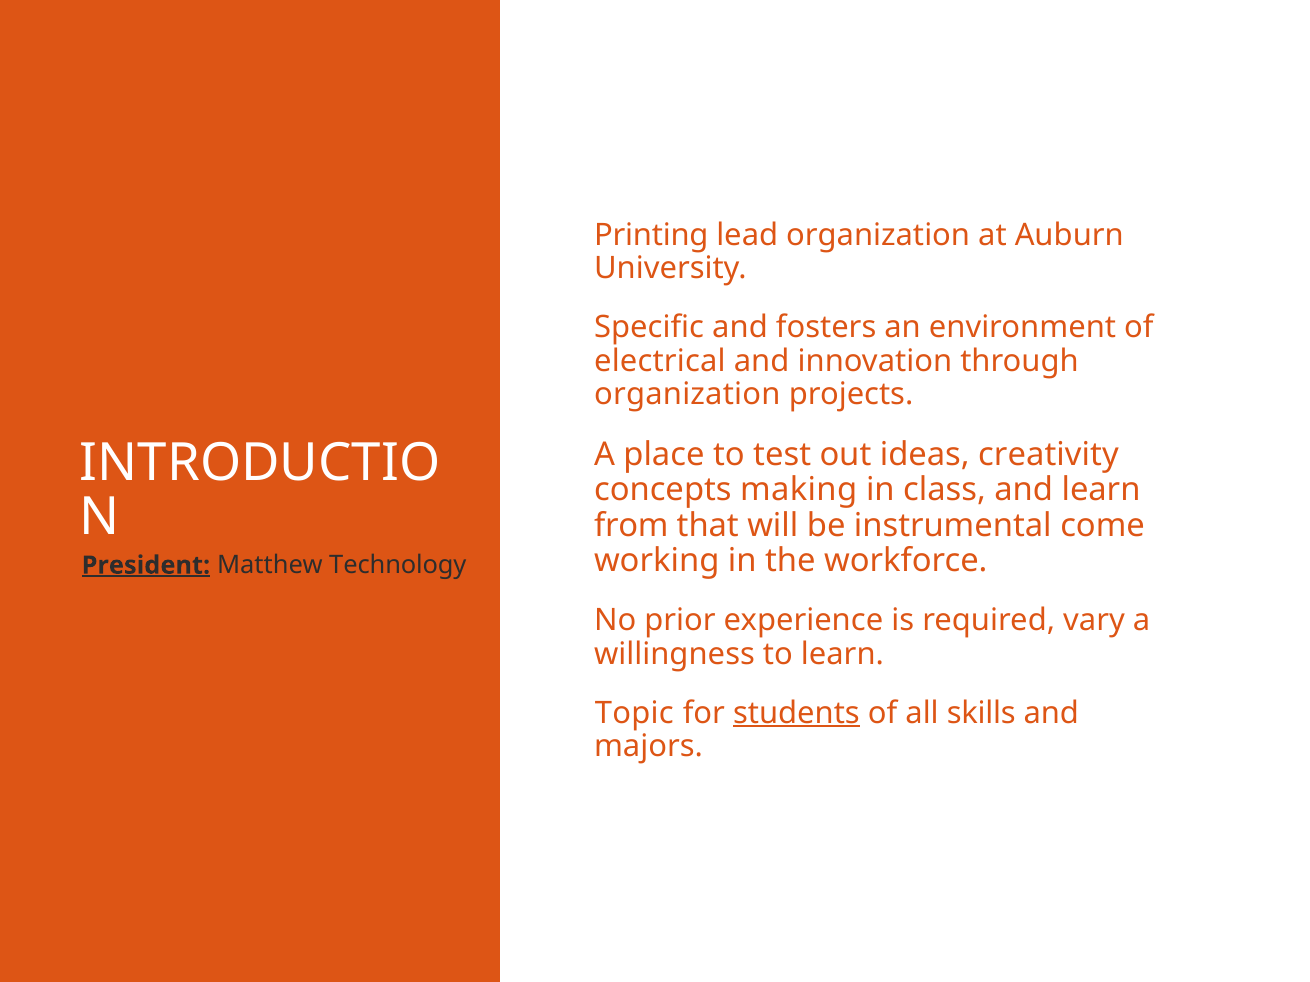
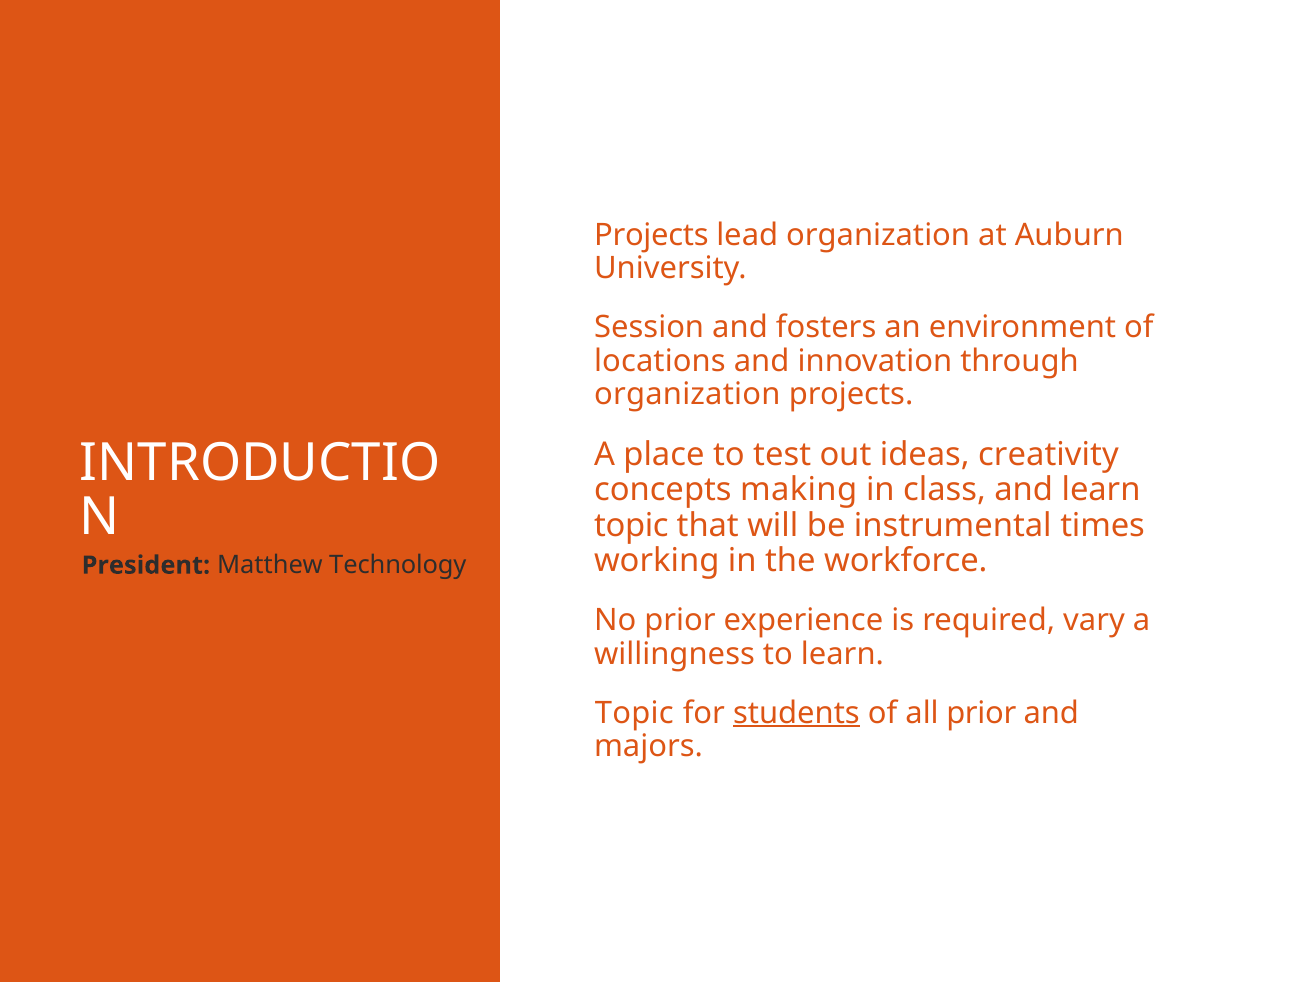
Printing at (651, 235): Printing -> Projects
Specific: Specific -> Session
electrical: electrical -> locations
from at (631, 525): from -> topic
come: come -> times
President underline: present -> none
all skills: skills -> prior
